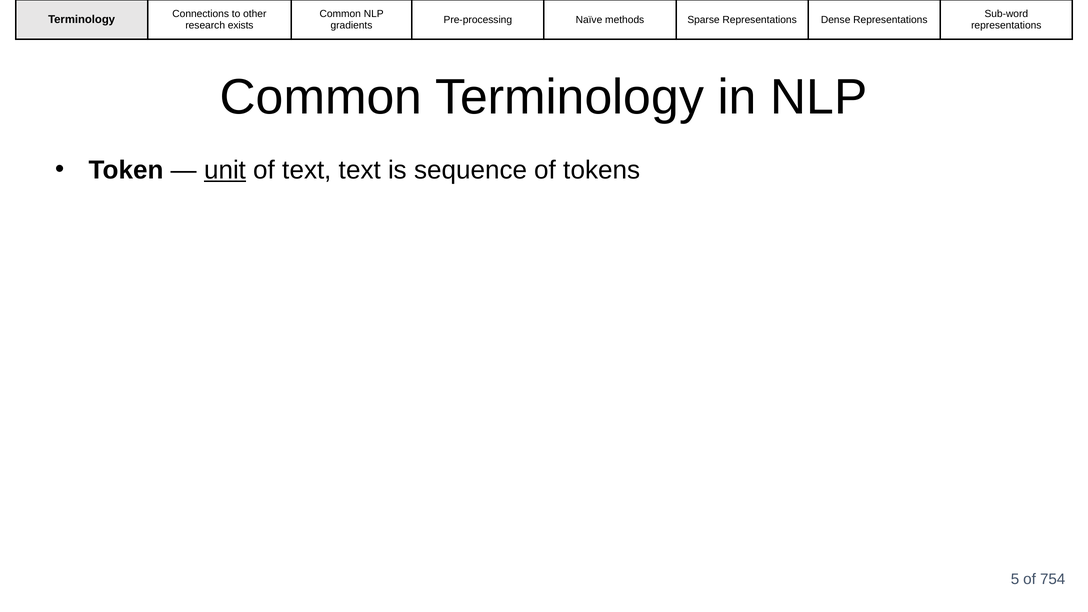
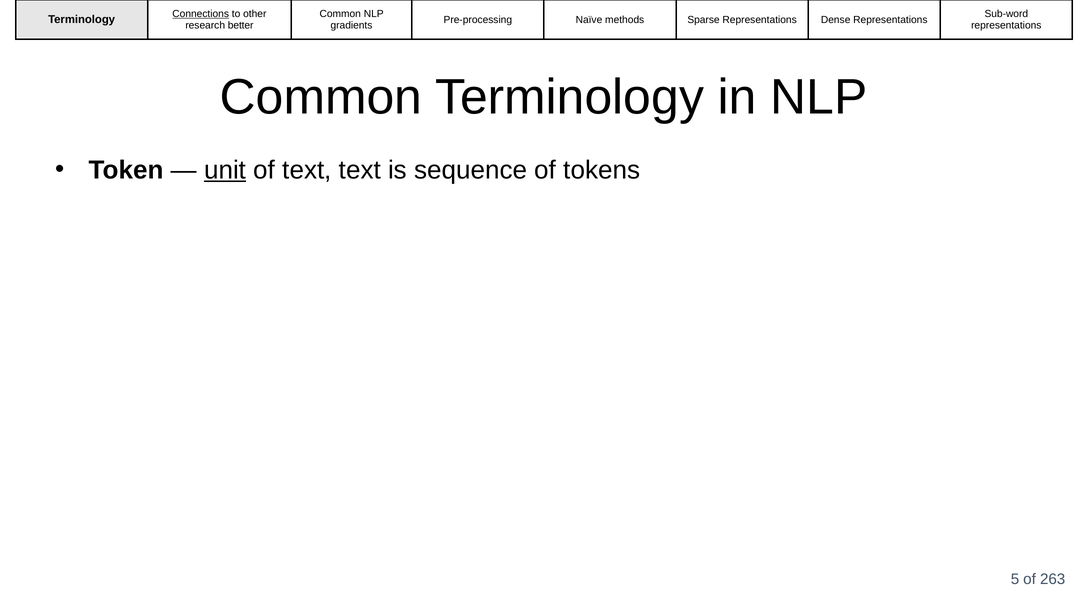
Connections underline: none -> present
exists: exists -> better
754: 754 -> 263
